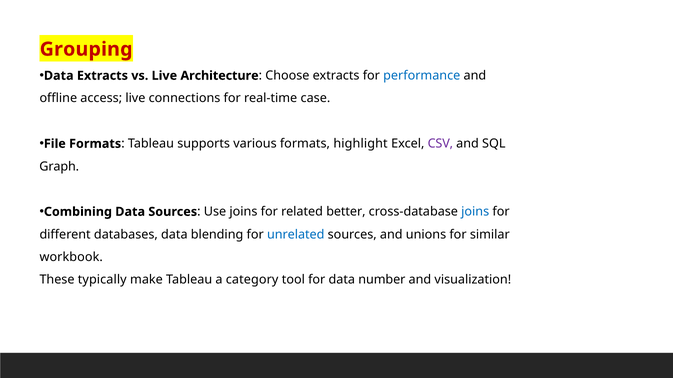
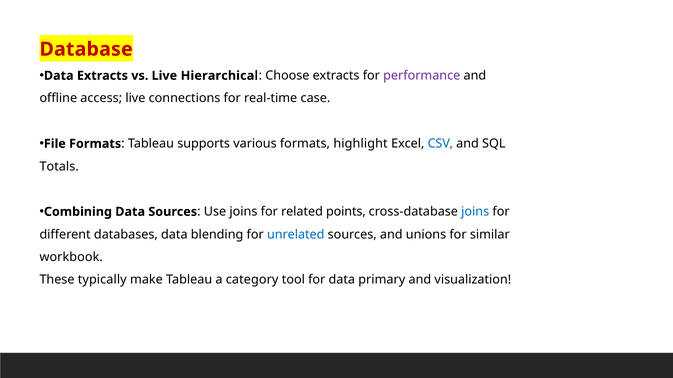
Grouping: Grouping -> Database
Architecture: Architecture -> Hierarchical
performance colour: blue -> purple
CSV colour: purple -> blue
Graph: Graph -> Totals
better: better -> points
number: number -> primary
